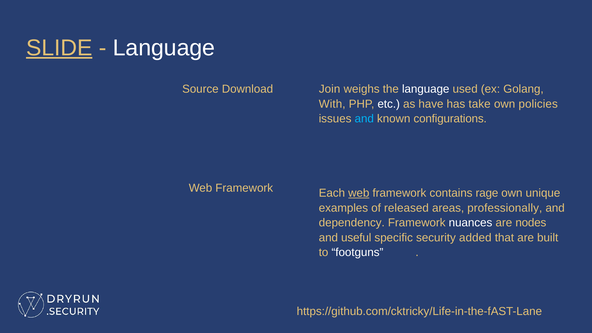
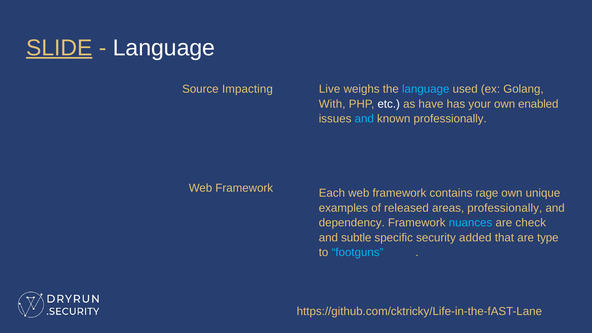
Download: Download -> Impacting
Join: Join -> Live
language at (426, 89) colour: white -> light blue
take: take -> your
policies: policies -> enabled
known configurations: configurations -> professionally
web underline: present -> none
nuances colour: white -> light blue
nodes: nodes -> check
useful: useful -> subtle
built: built -> type
footguns colour: white -> light blue
